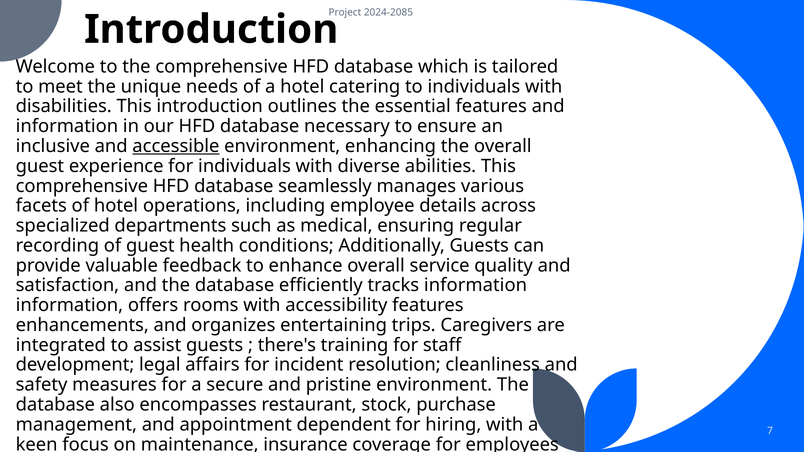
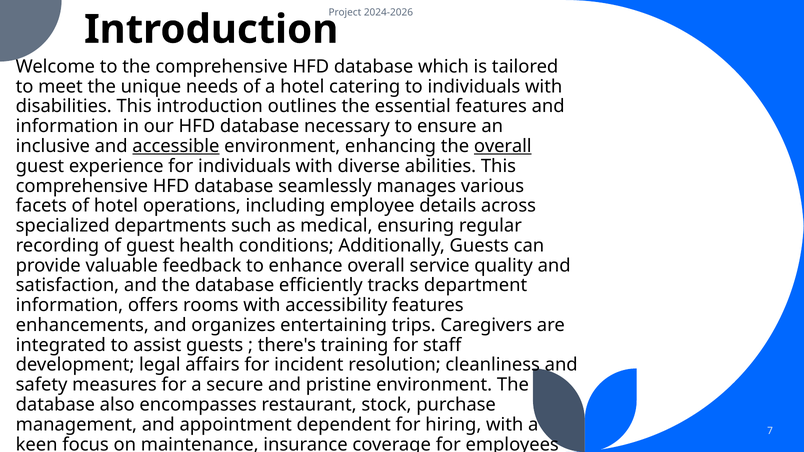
2024-2085: 2024-2085 -> 2024-2026
overall at (503, 146) underline: none -> present
tracks information: information -> department
